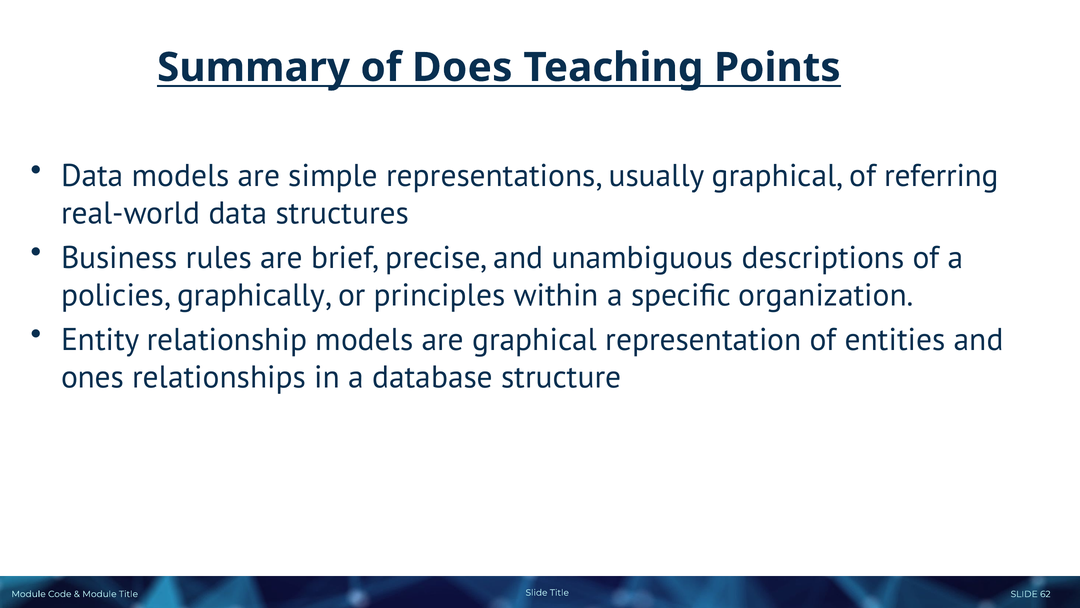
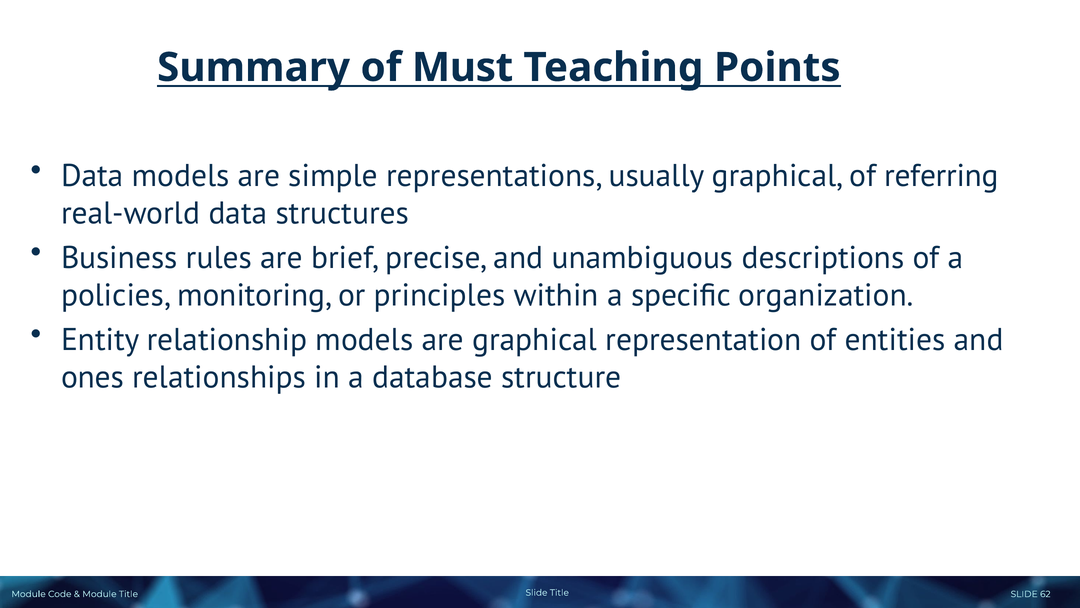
Does: Does -> Must
graphically: graphically -> monitoring
